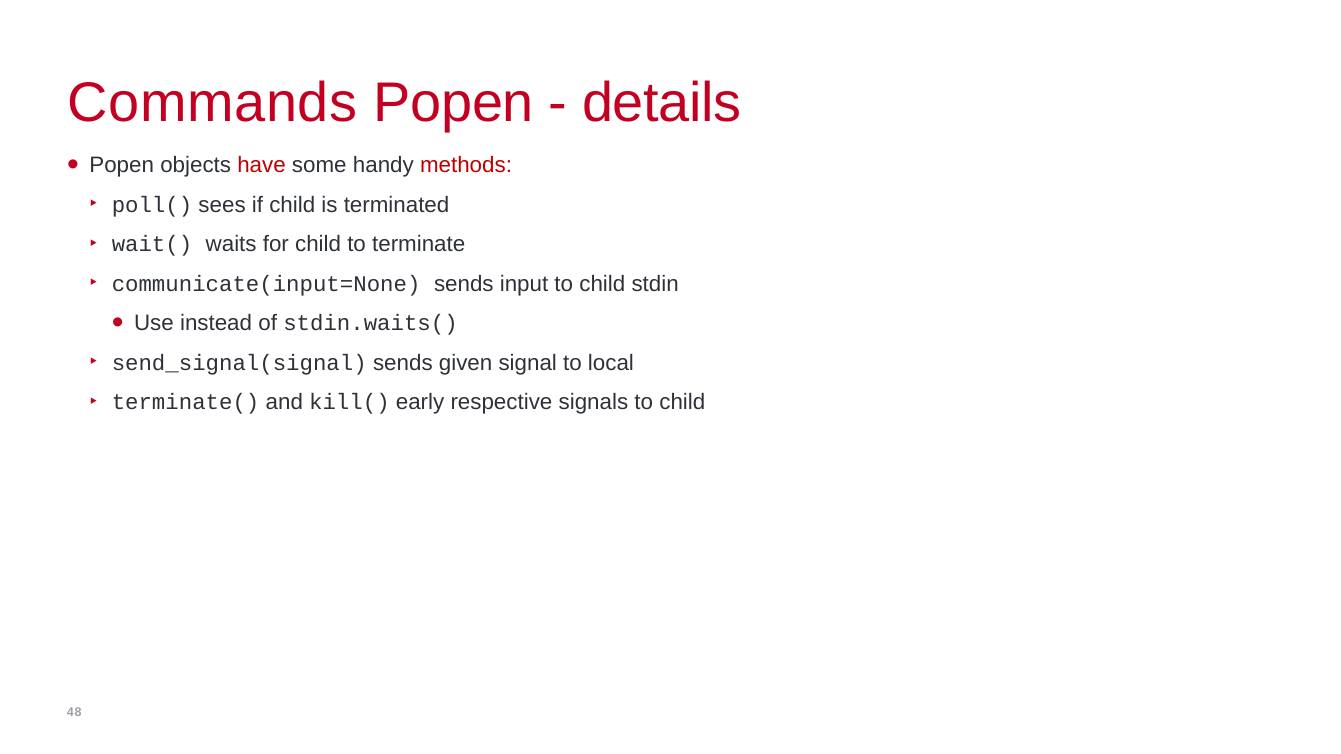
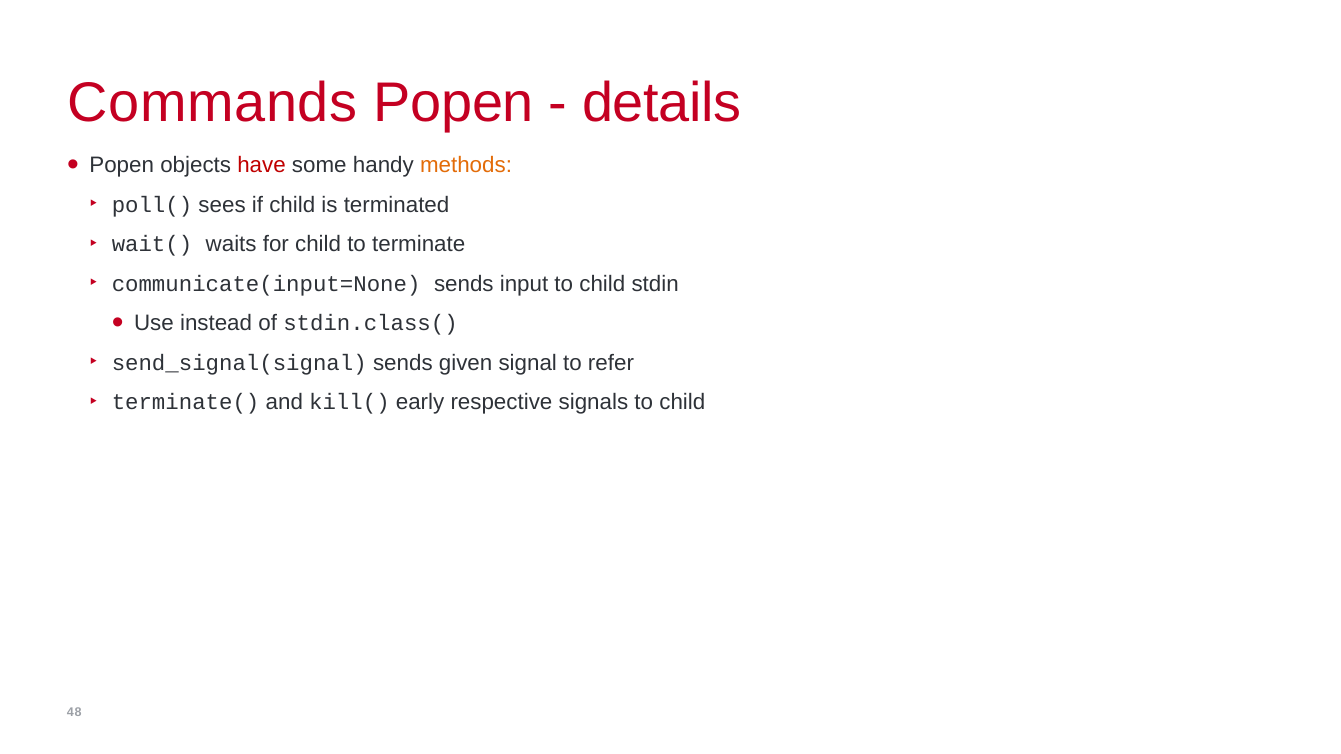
methods colour: red -> orange
stdin.waits(: stdin.waits( -> stdin.class(
local: local -> refer
